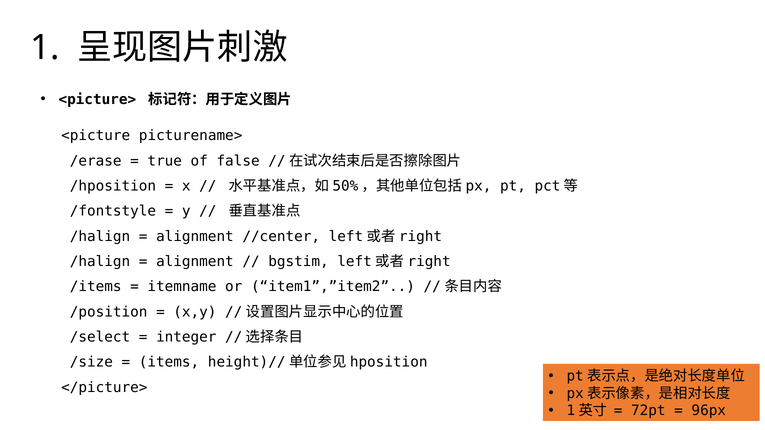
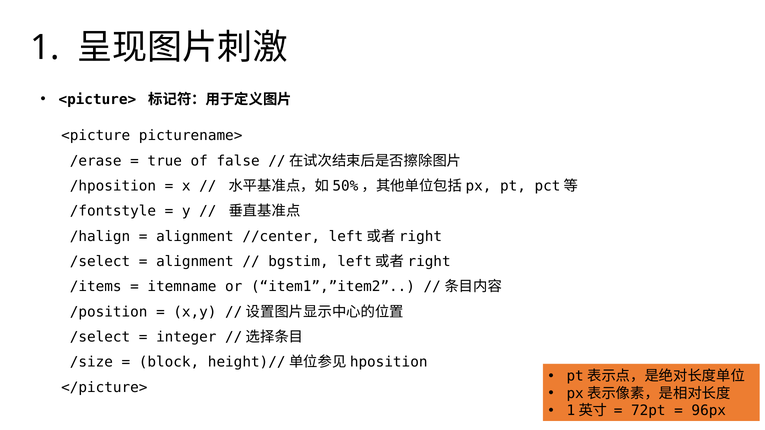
/halign at (100, 262): /halign -> /select
items: items -> block
